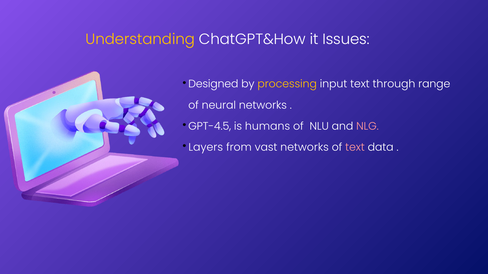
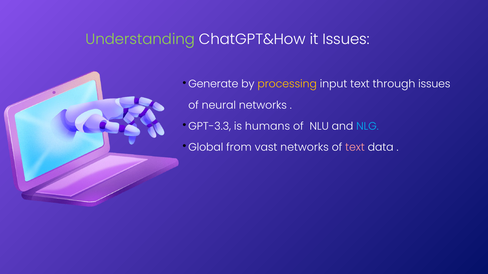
Understanding colour: yellow -> light green
Designed: Designed -> Generate
through range: range -> issues
GPT-4.5: GPT-4.5 -> GPT-3.3
NLG colour: pink -> light blue
Layers: Layers -> Global
